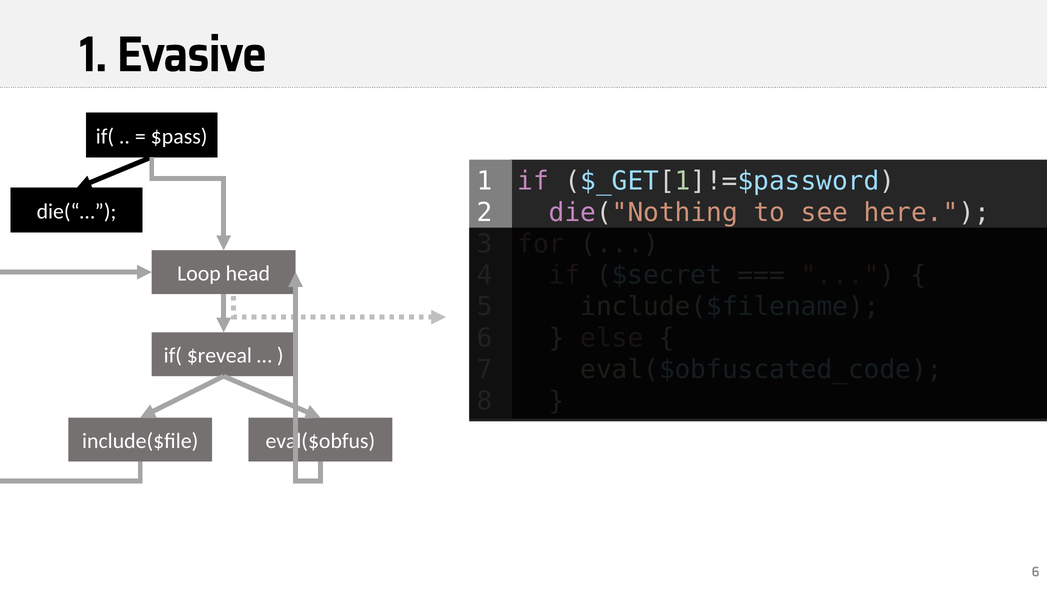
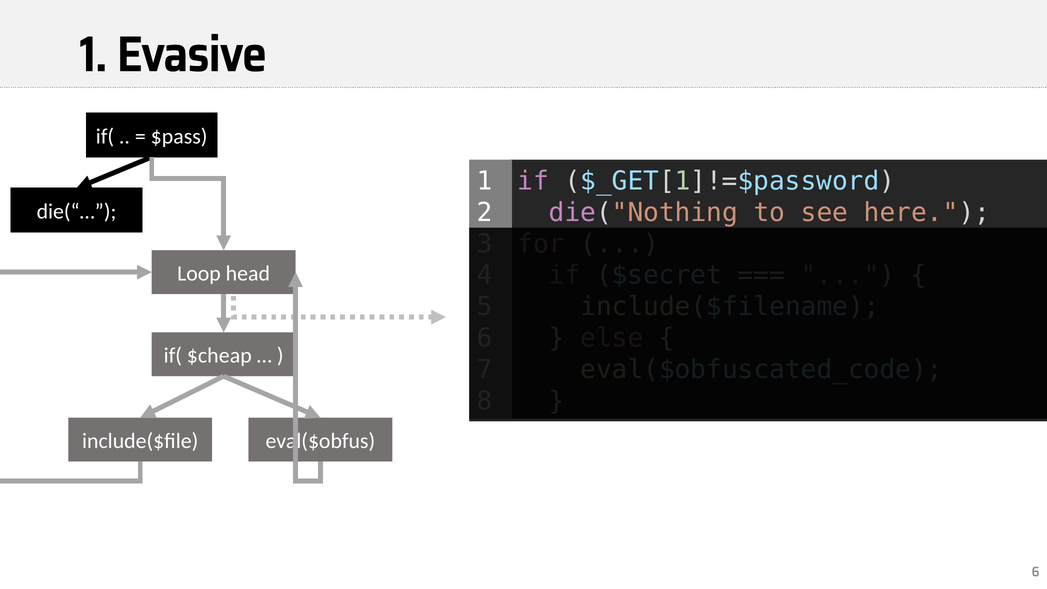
$reveal: $reveal -> $cheap
